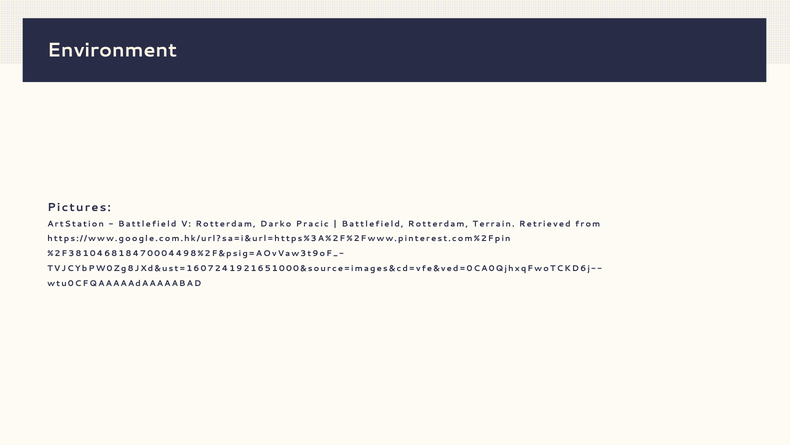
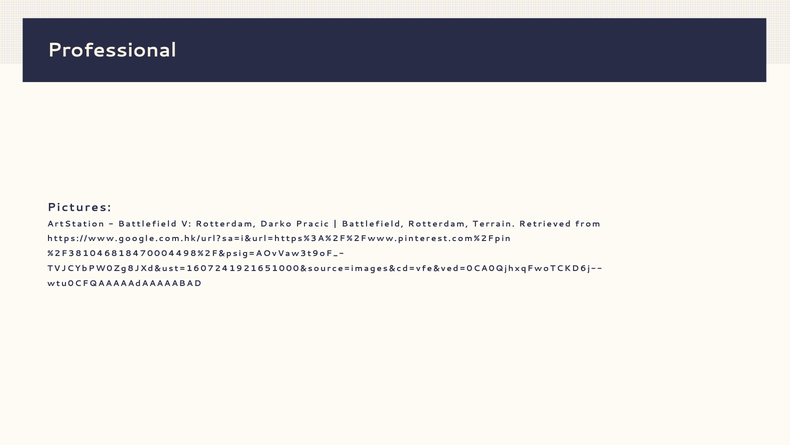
Environment: Environment -> Professional
